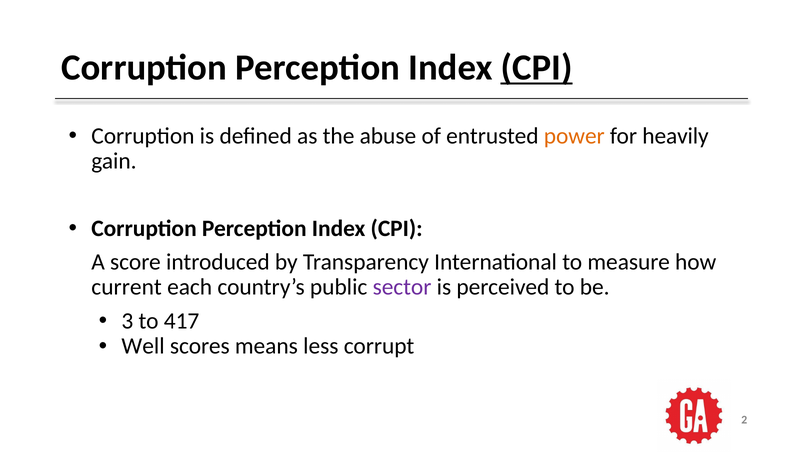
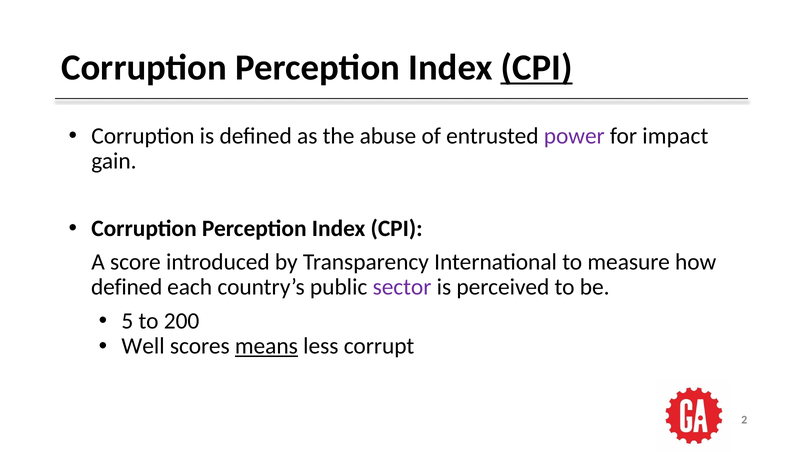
power colour: orange -> purple
heavily: heavily -> impact
current at (127, 287): current -> defined
3: 3 -> 5
417: 417 -> 200
means underline: none -> present
